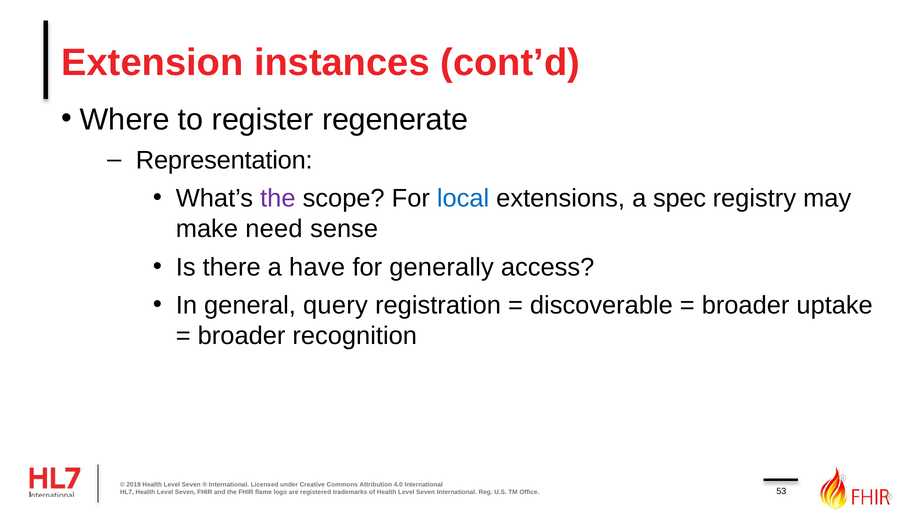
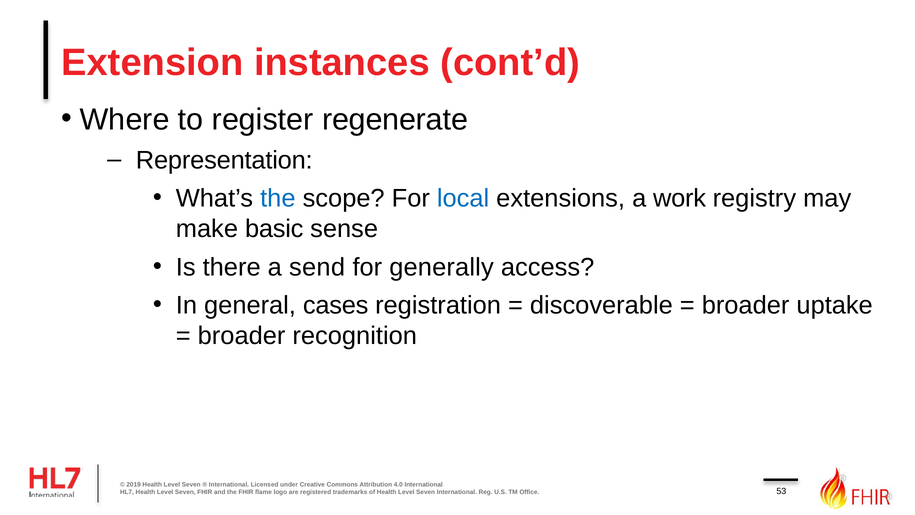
the at (278, 198) colour: purple -> blue
spec: spec -> work
need: need -> basic
have: have -> send
query: query -> cases
